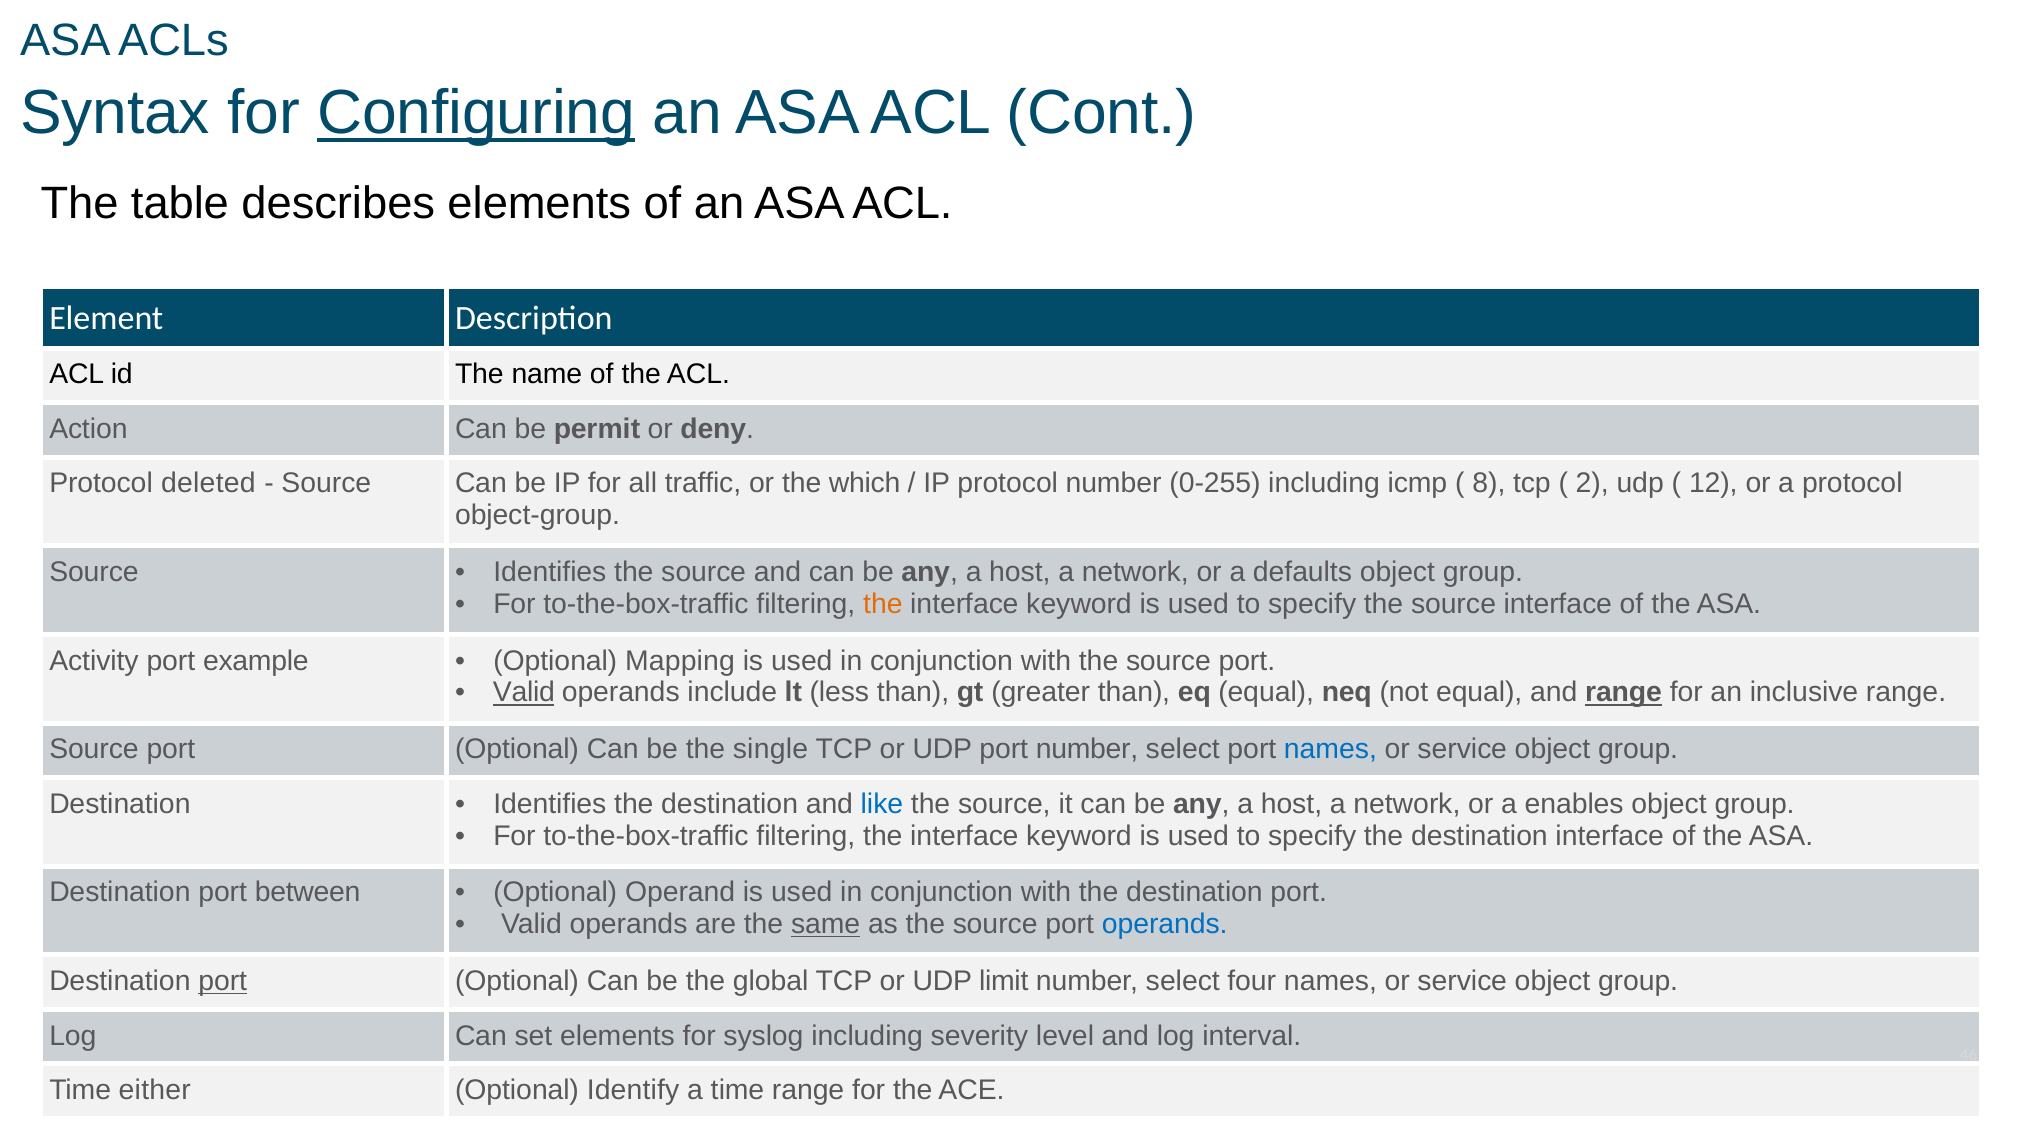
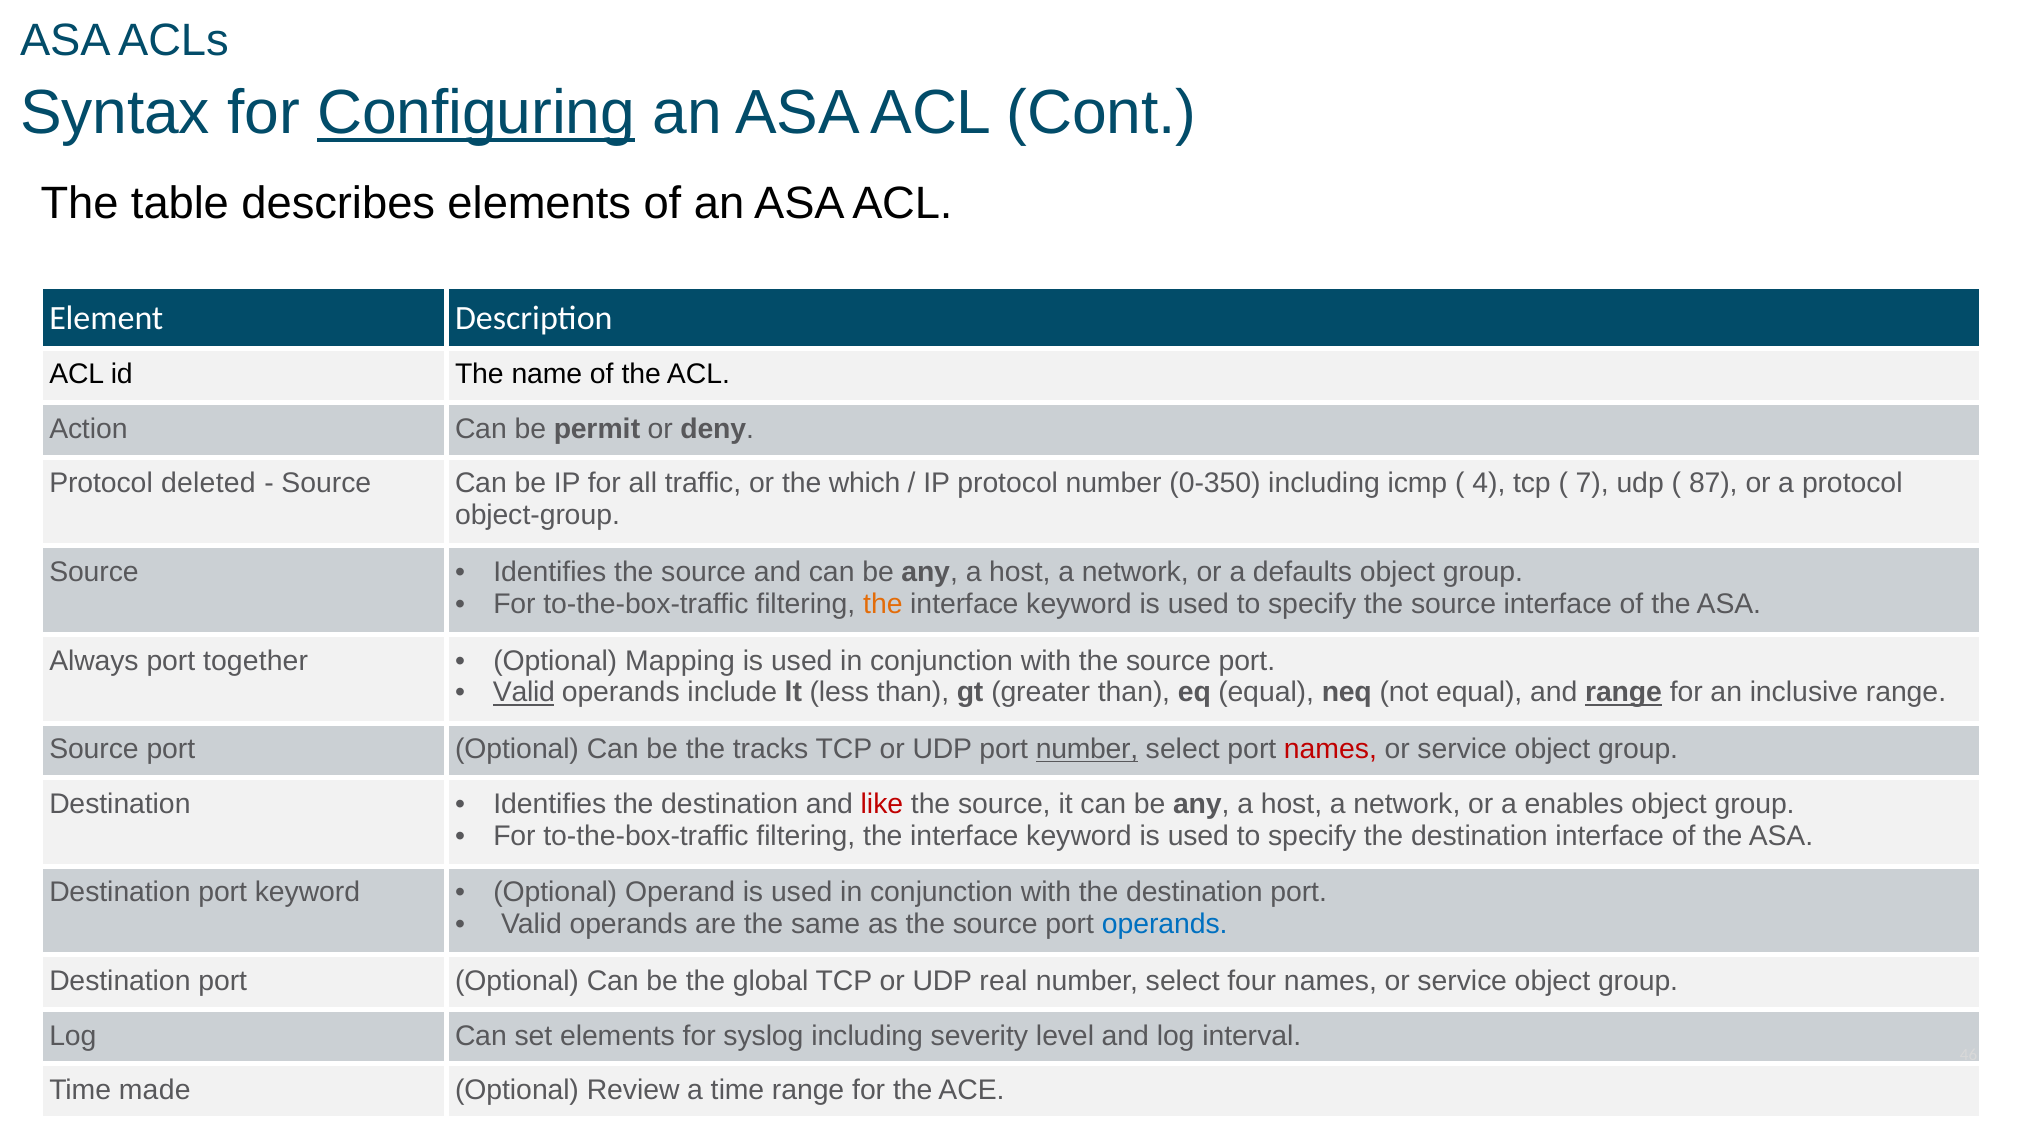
0-255: 0-255 -> 0-350
8: 8 -> 4
2: 2 -> 7
12: 12 -> 87
Activity: Activity -> Always
example: example -> together
single: single -> tracks
number at (1087, 750) underline: none -> present
names at (1330, 750) colour: blue -> red
like colour: blue -> red
port between: between -> keyword
same underline: present -> none
port at (223, 982) underline: present -> none
limit: limit -> real
either: either -> made
Identify: Identify -> Review
